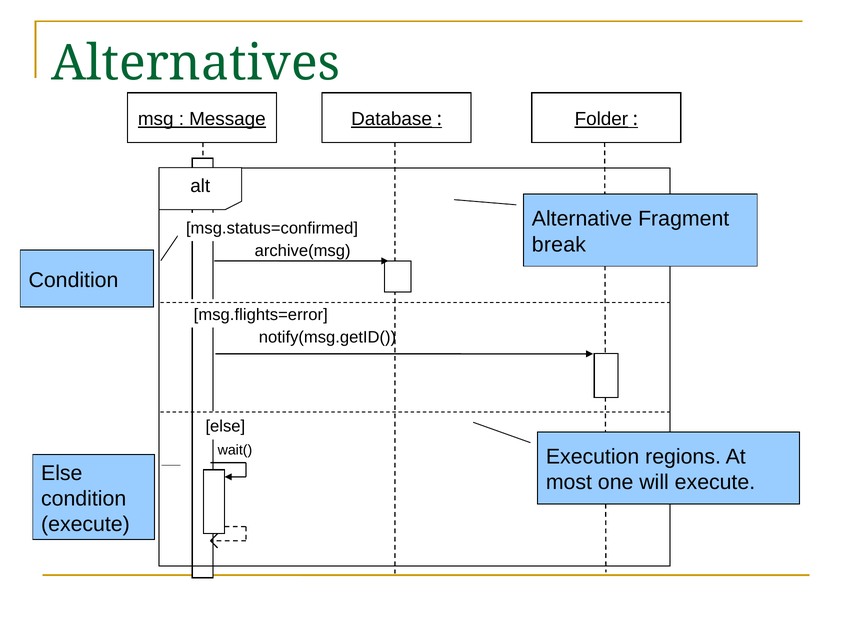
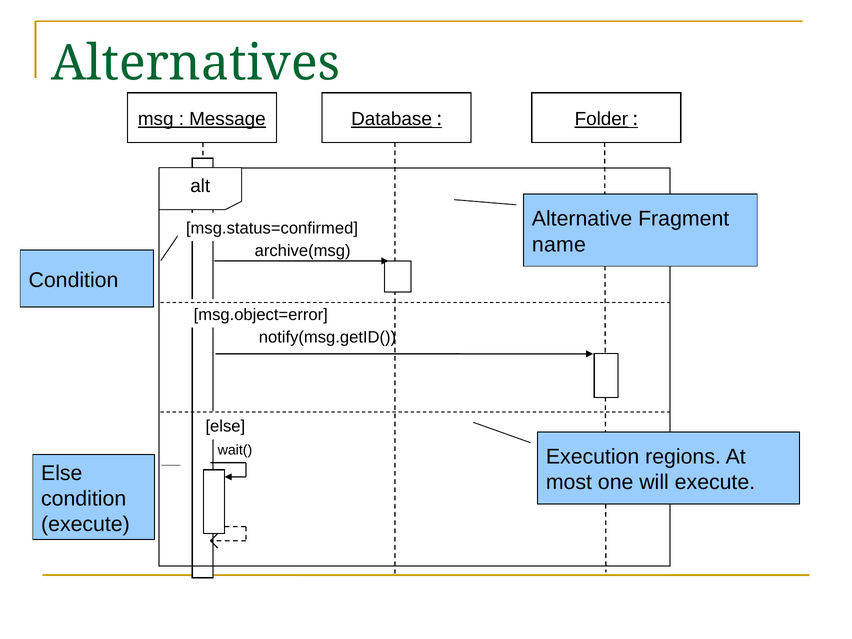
break: break -> name
msg.flights=error: msg.flights=error -> msg.object=error
